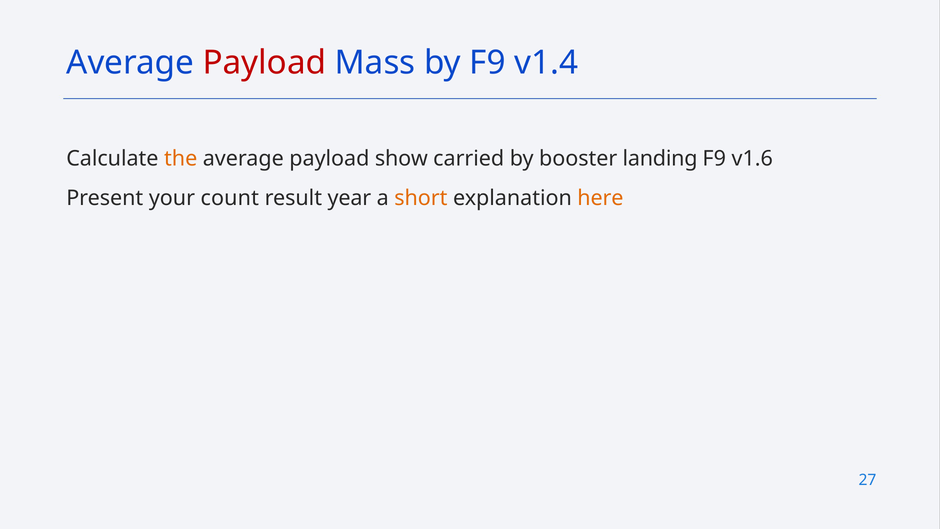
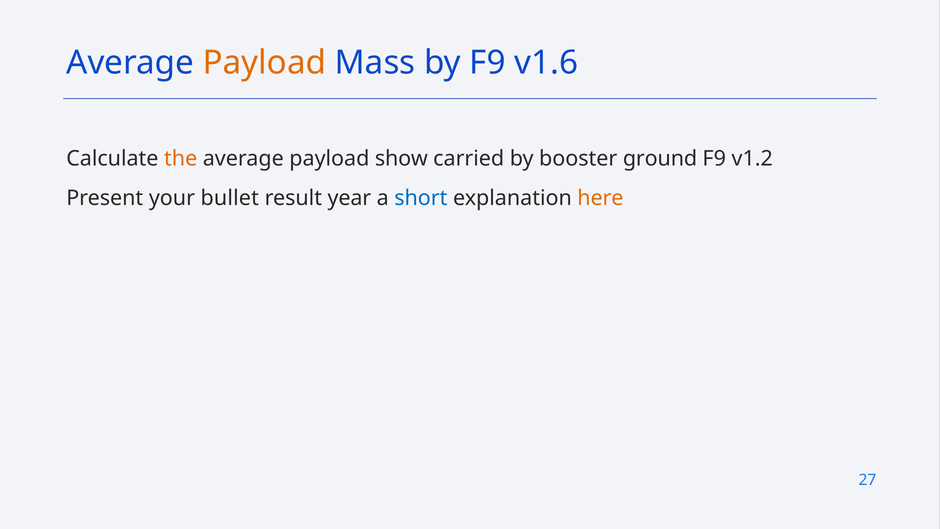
Payload at (264, 63) colour: red -> orange
v1.4: v1.4 -> v1.6
landing: landing -> ground
v1.6: v1.6 -> v1.2
count: count -> bullet
short colour: orange -> blue
